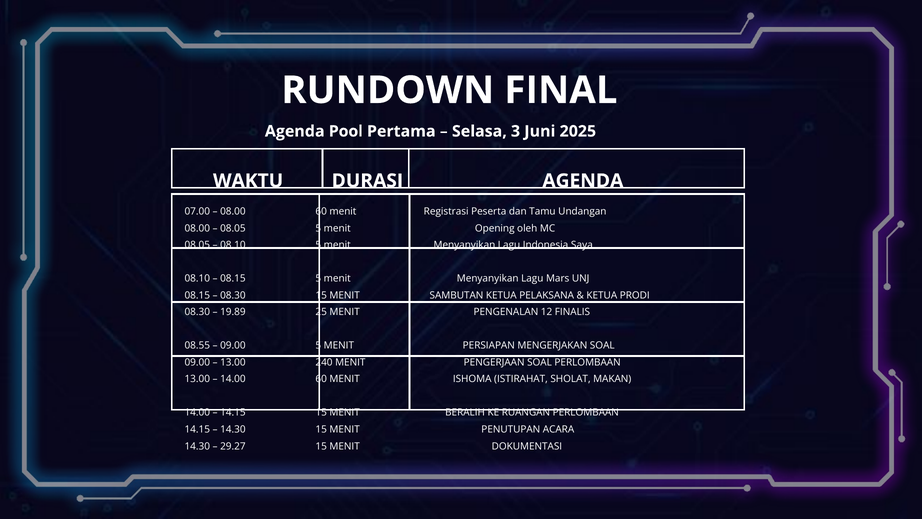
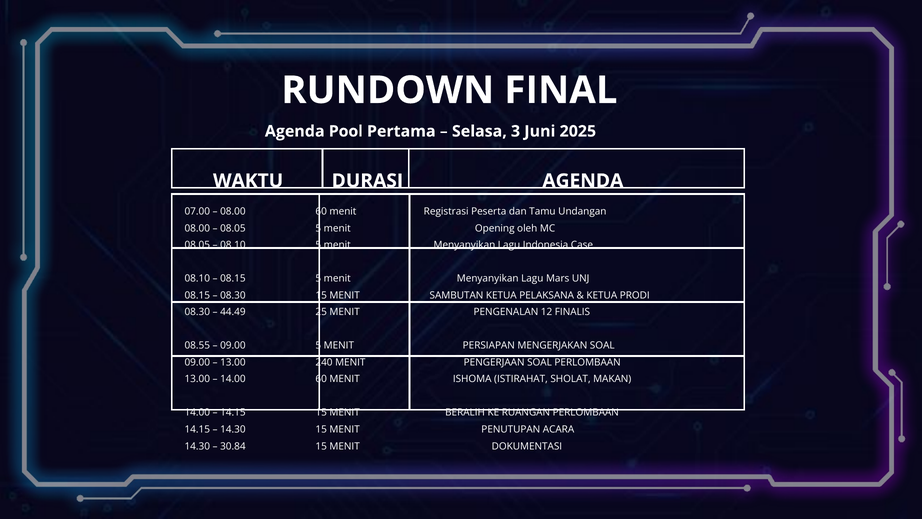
Saya: Saya -> Case
19.89: 19.89 -> 44.49
29.27: 29.27 -> 30.84
